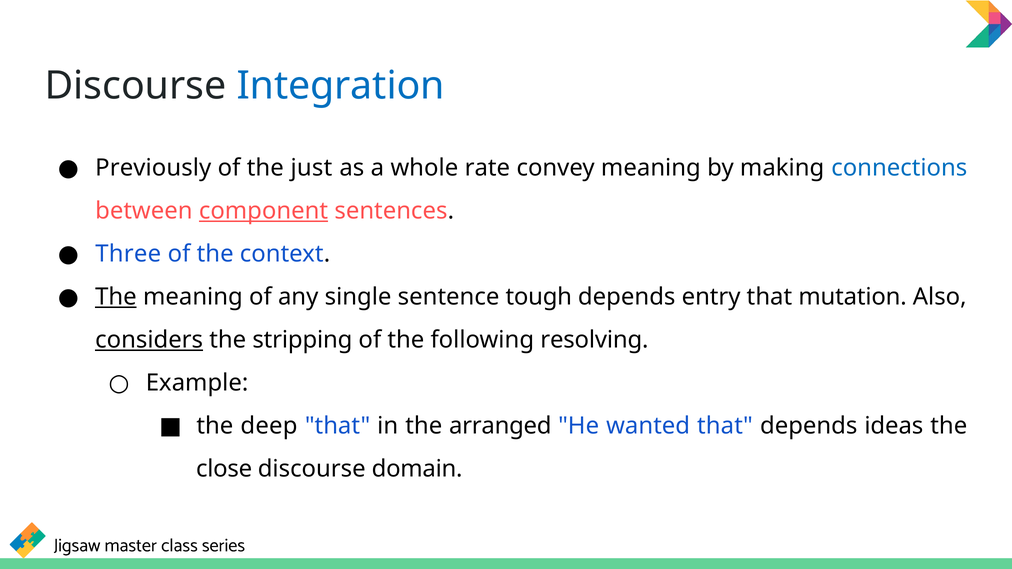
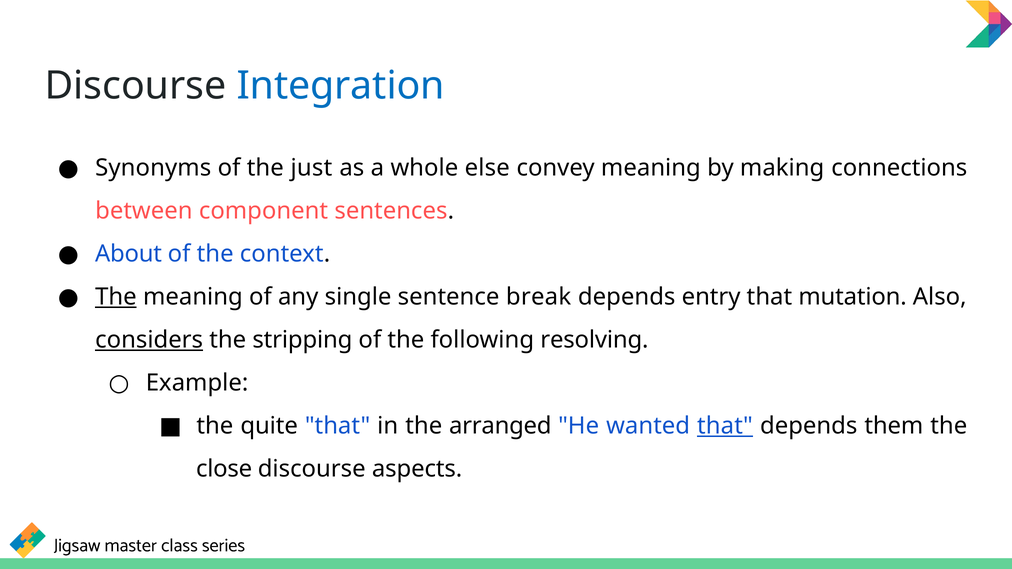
Previously: Previously -> Synonyms
rate: rate -> else
connections colour: blue -> black
component underline: present -> none
Three: Three -> About
tough: tough -> break
deep: deep -> quite
that at (725, 426) underline: none -> present
ideas: ideas -> them
domain: domain -> aspects
